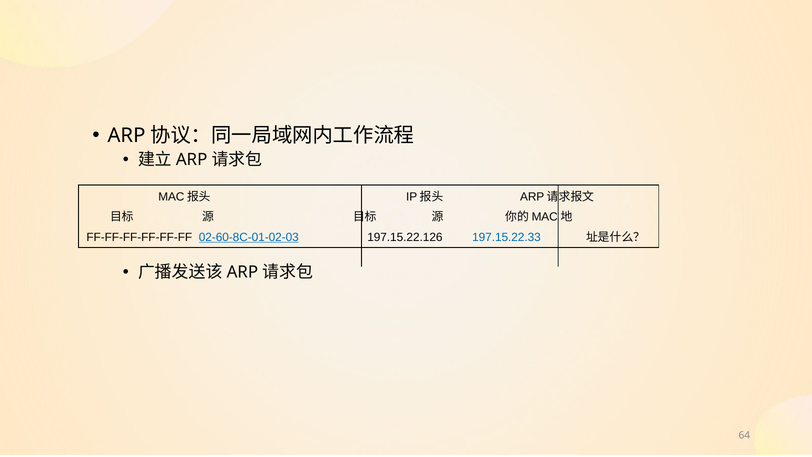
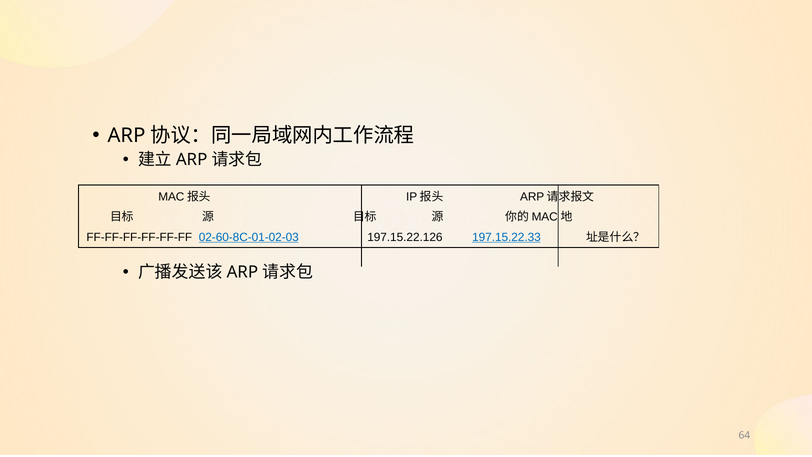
197.15.22.33 underline: none -> present
